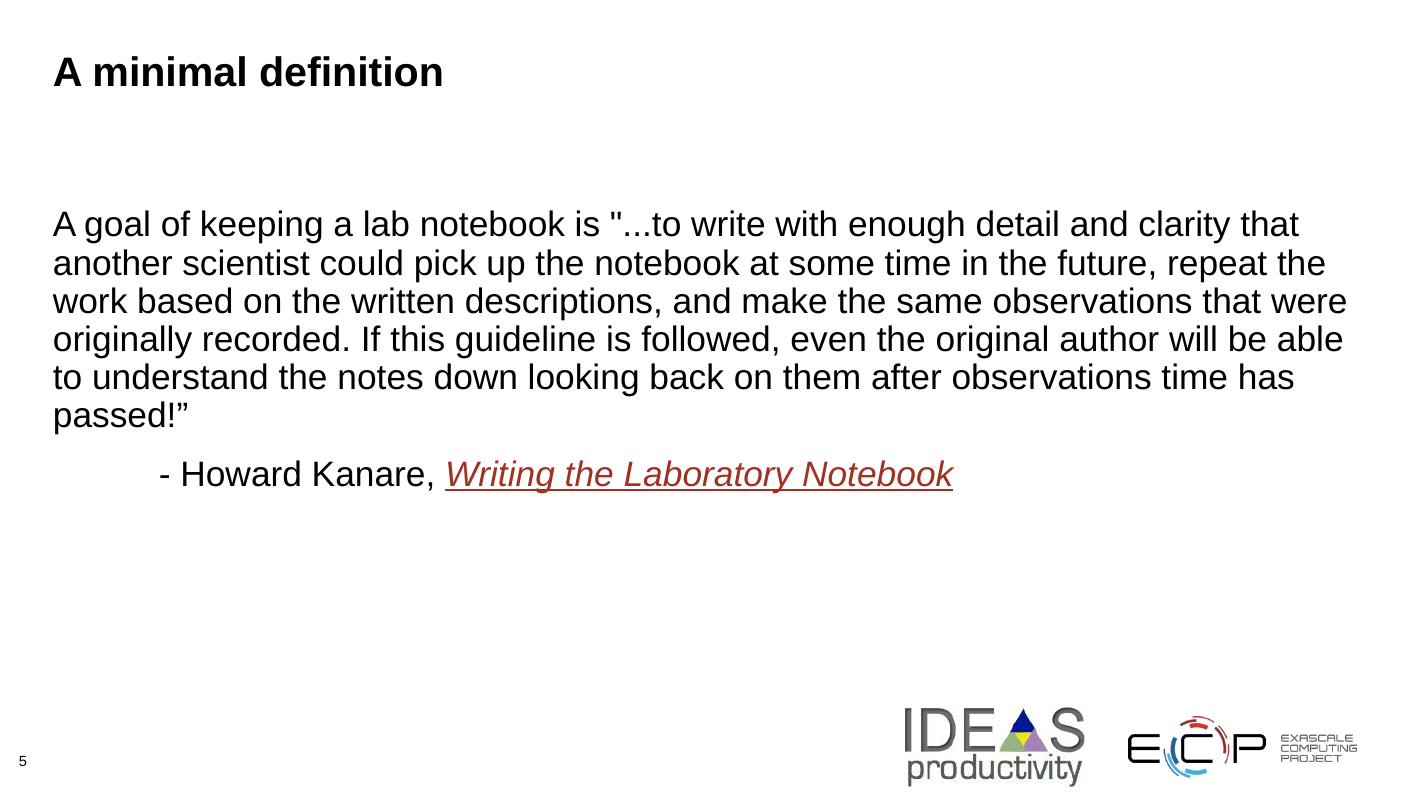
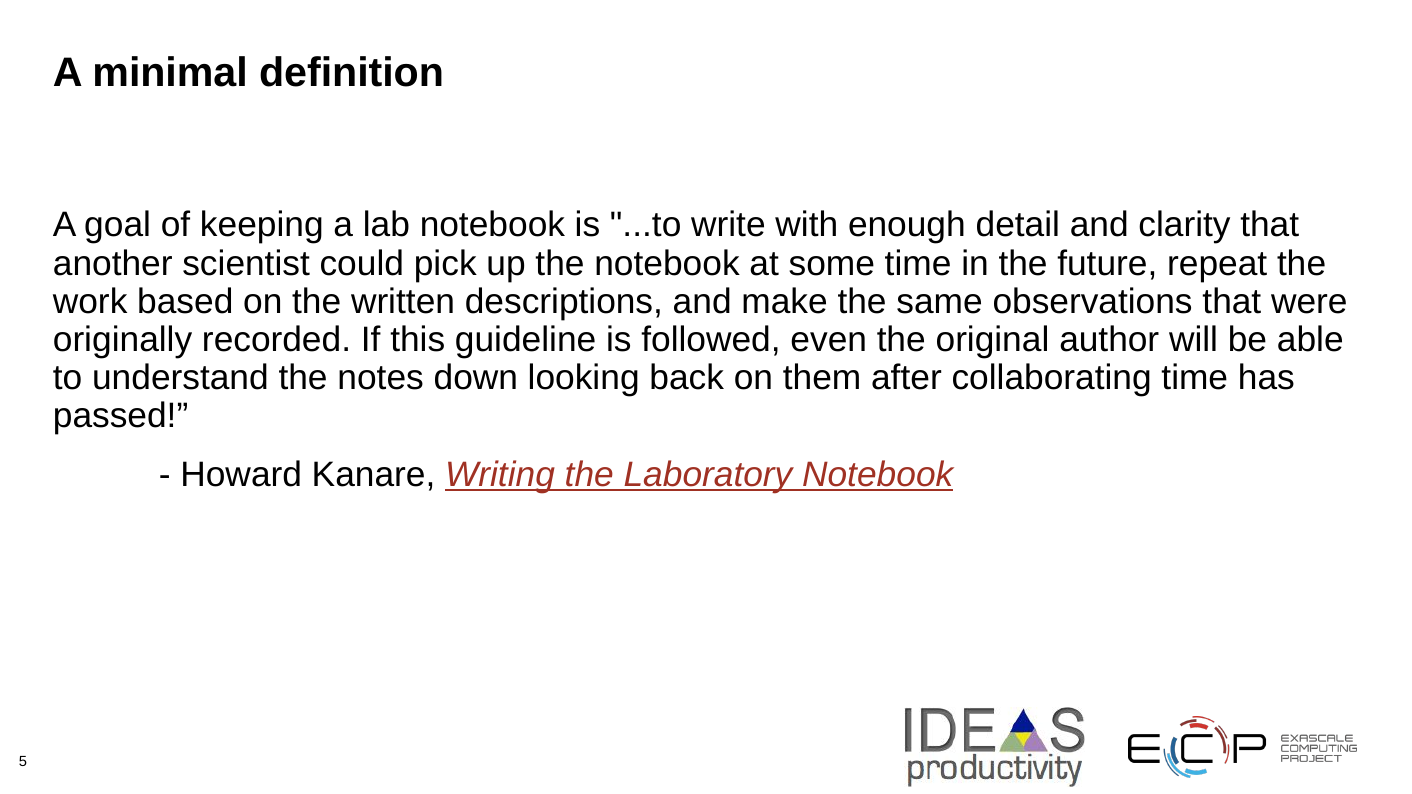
after observations: observations -> collaborating
